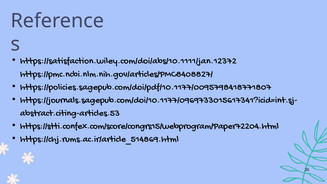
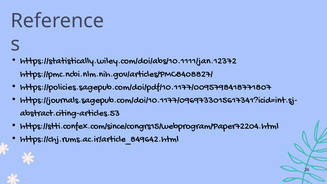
https://satisfaction.wiley.com/doi/abs/10.1111/jan.12372: https://satisfaction.wiley.com/doi/abs/10.1111/jan.12372 -> https://statistically.wiley.com/doi/abs/10.1111/jan.12372
https://stti.confex.com/score/congrs15/webprogram/Paper72204.html: https://stti.confex.com/score/congrs15/webprogram/Paper72204.html -> https://stti.confex.com/since/congrs15/webprogram/Paper72204.html
https://chj.rums.ac.ir/article_514869.html: https://chj.rums.ac.ir/article_514869.html -> https://chj.rums.ac.ir/article_849642.html
